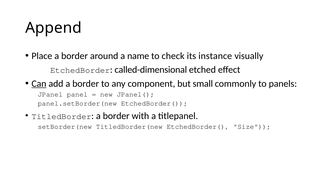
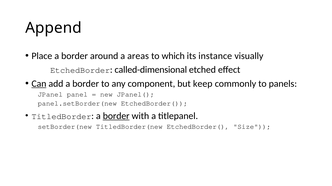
name: name -> areas
check: check -> which
small: small -> keep
border at (116, 116) underline: none -> present
